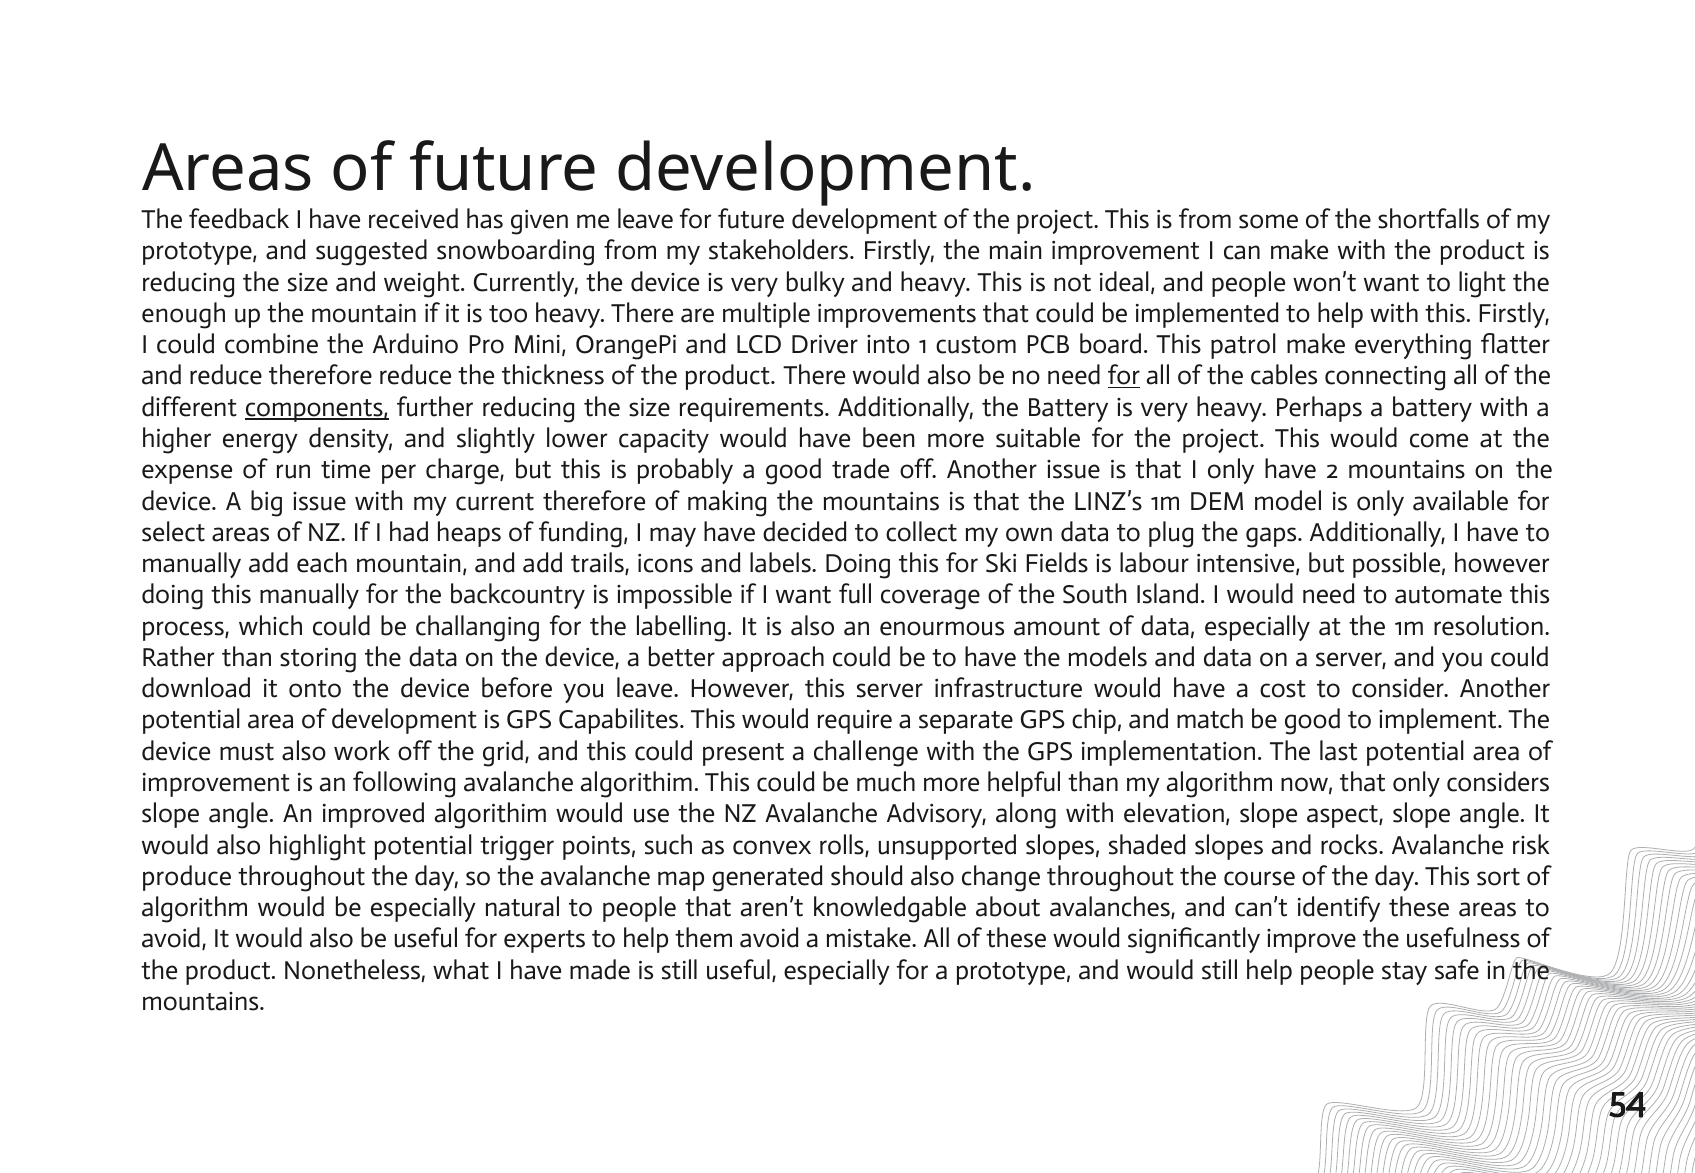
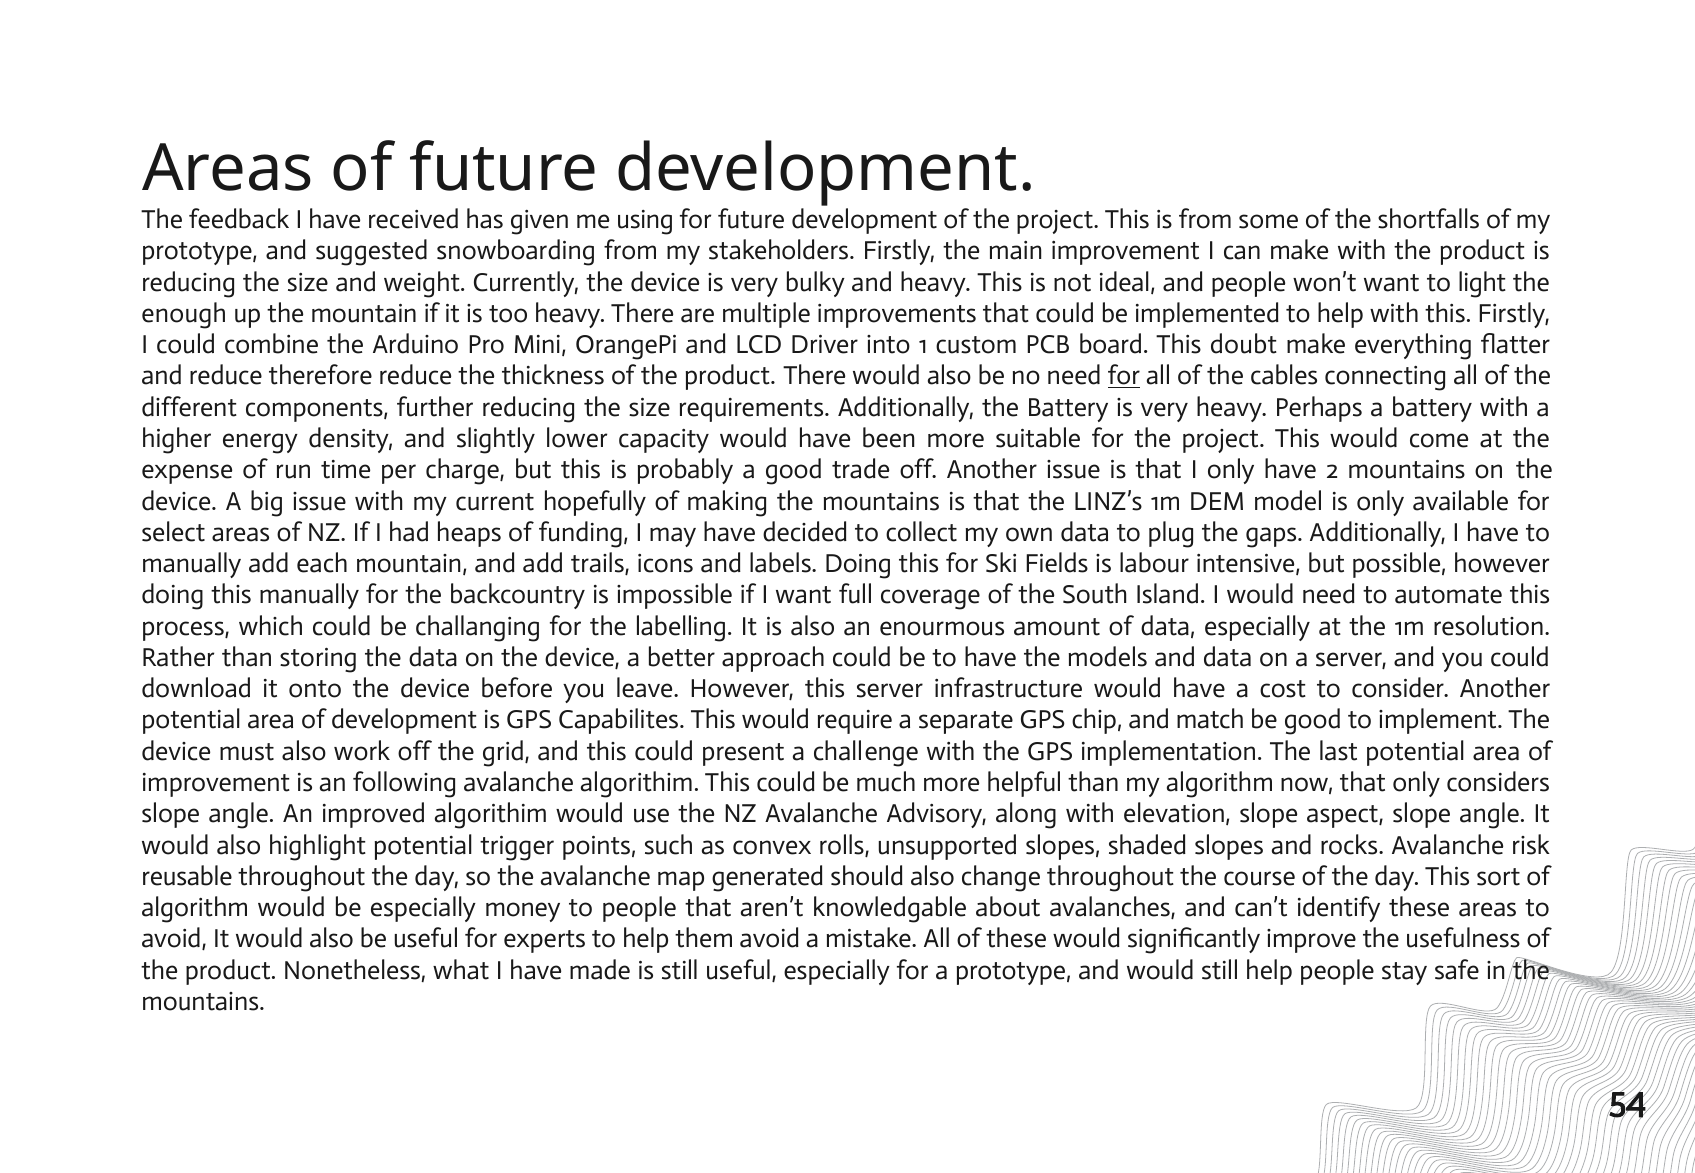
me leave: leave -> using
patrol: patrol -> doubt
components underline: present -> none
current therefore: therefore -> hopefully
produce: produce -> reusable
natural: natural -> money
